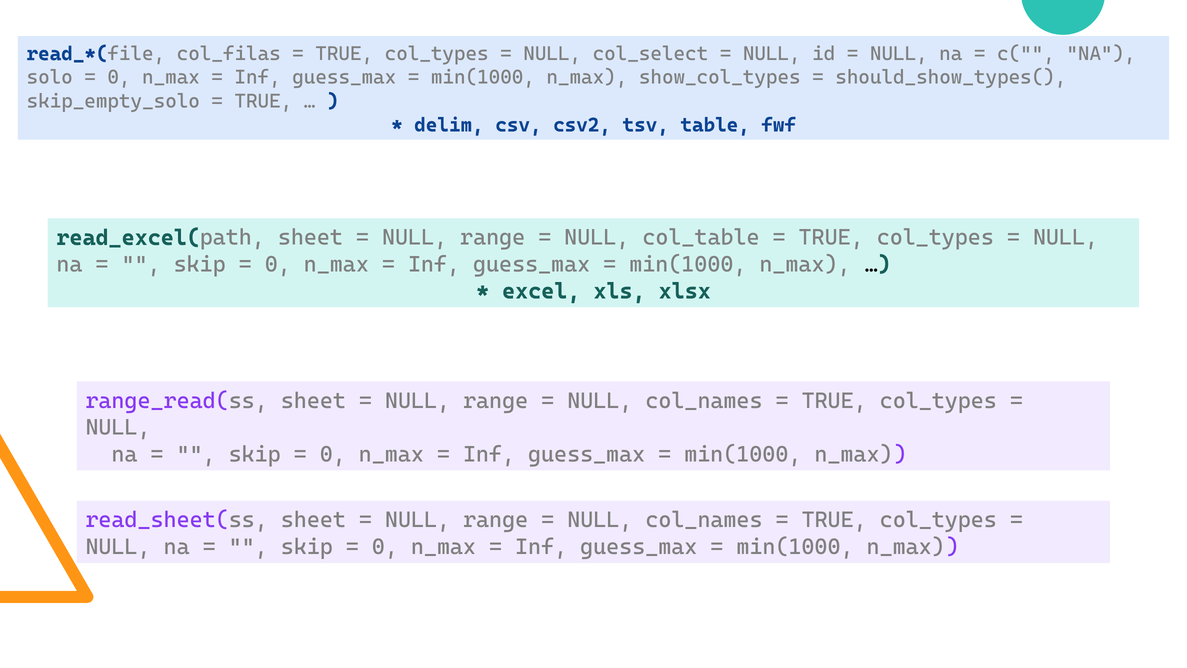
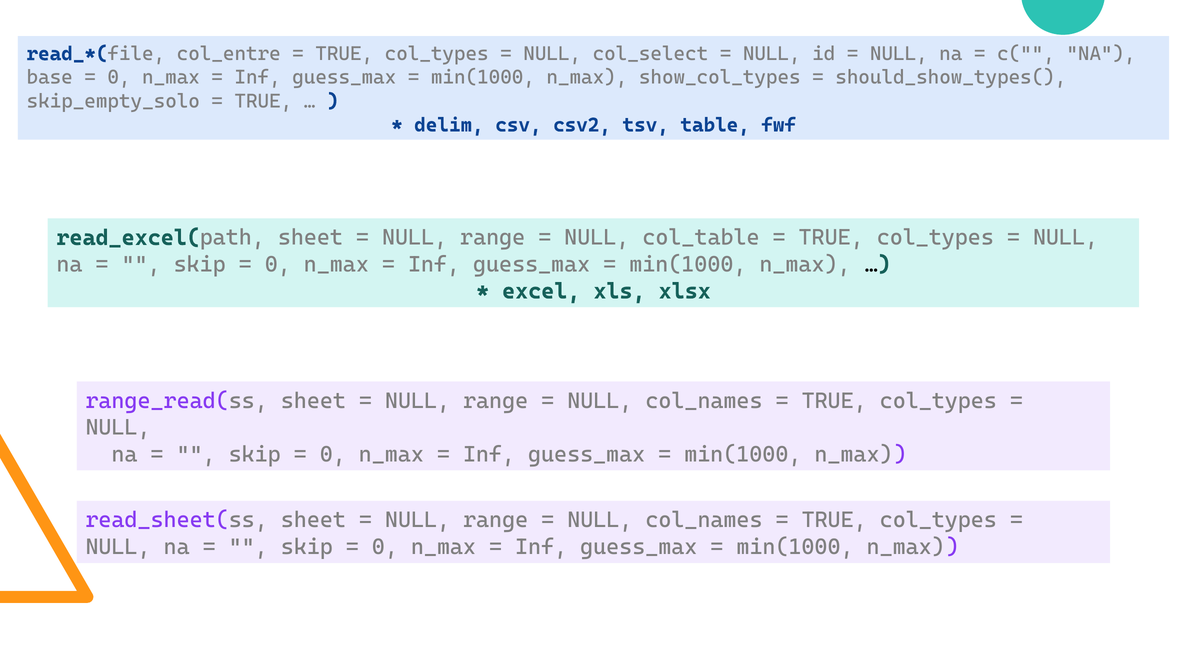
col_filas: col_filas -> col_entre
solo: solo -> base
